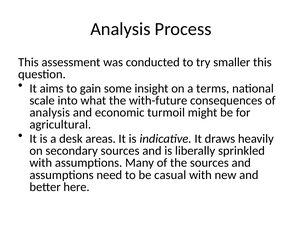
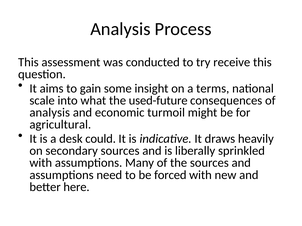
smaller: smaller -> receive
with-future: with-future -> used-future
areas: areas -> could
casual: casual -> forced
